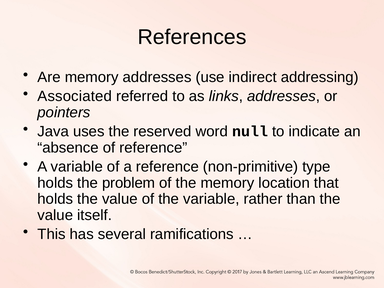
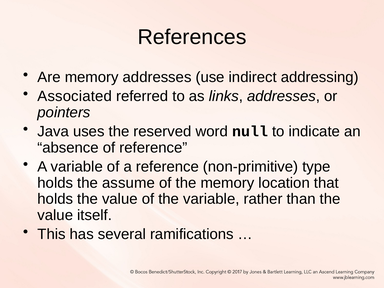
problem: problem -> assume
